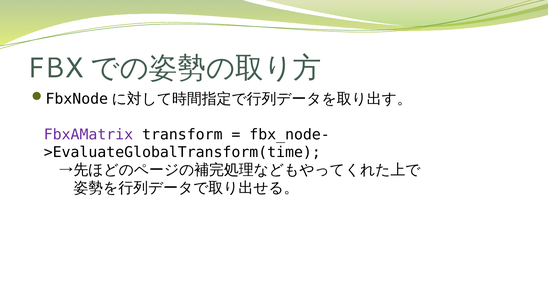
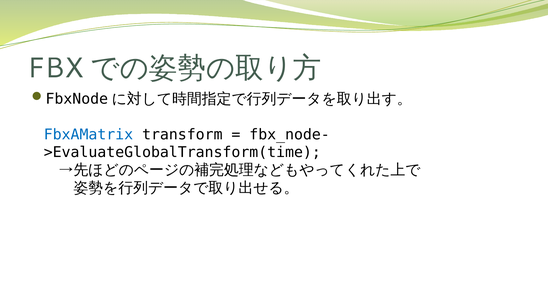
FbxAMatrix colour: purple -> blue
